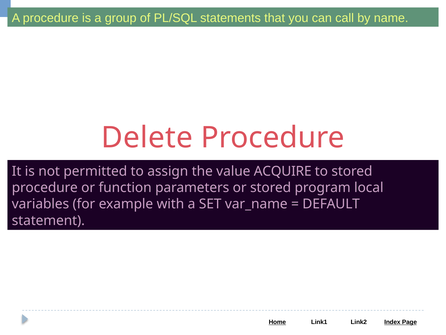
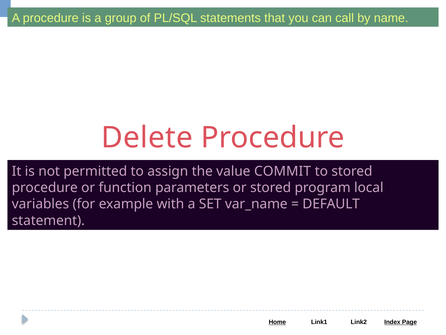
ACQUIRE: ACQUIRE -> COMMIT
